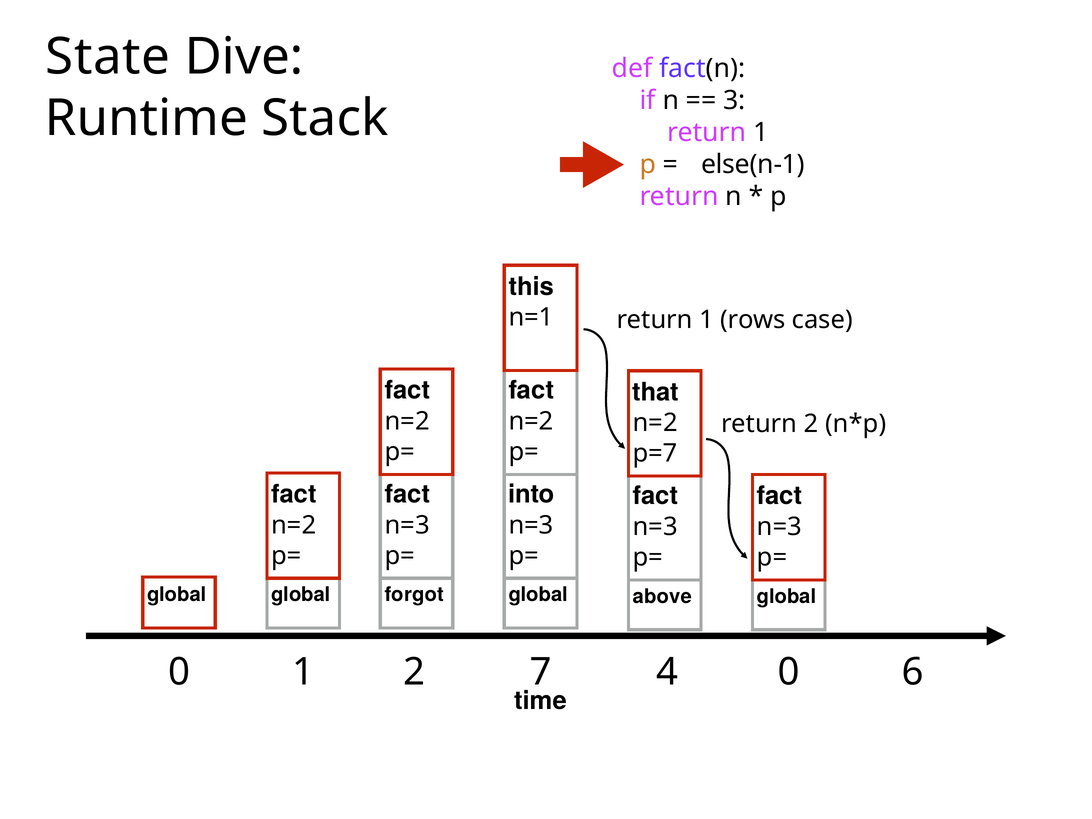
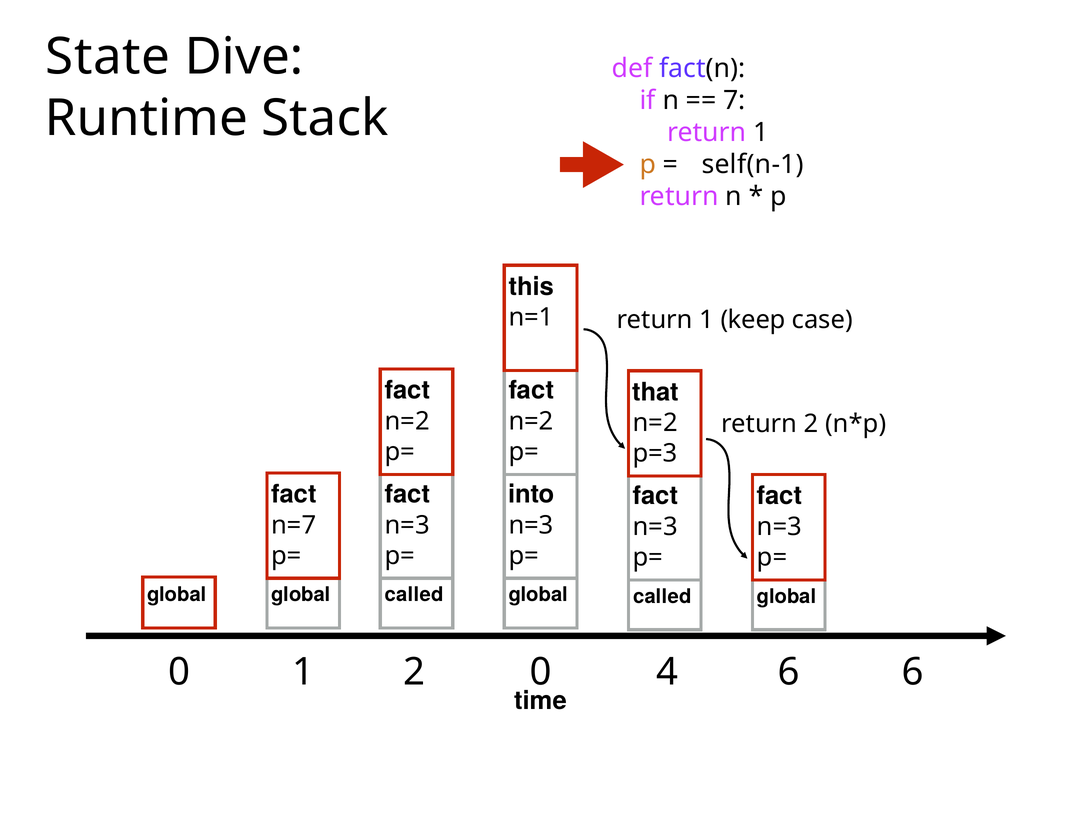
3: 3 -> 7
else(n-1: else(n-1 -> self(n-1
rows: rows -> keep
p=7: p=7 -> p=3
n=2 at (294, 525): n=2 -> n=7
forgot at (414, 595): forgot -> called
above at (662, 596): above -> called
2 7: 7 -> 0
4 0: 0 -> 6
